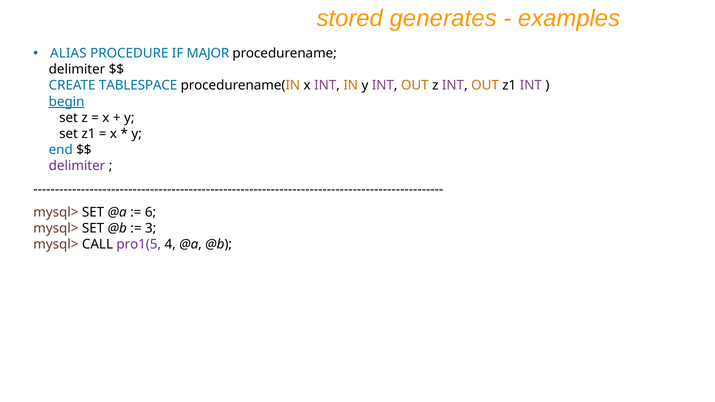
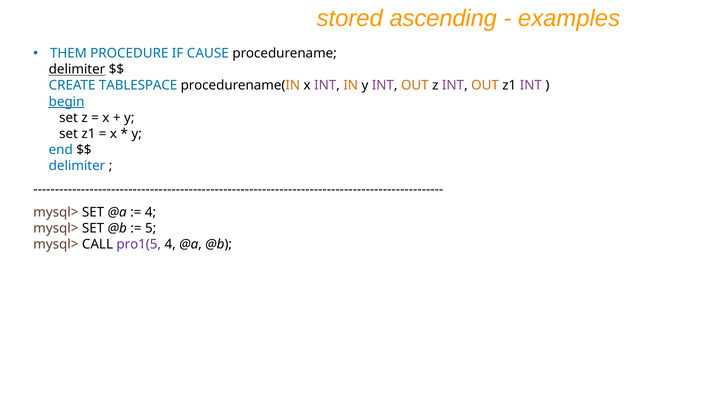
generates: generates -> ascending
ALIAS: ALIAS -> THEM
MAJOR: MAJOR -> CAUSE
delimiter at (77, 69) underline: none -> present
delimiter at (77, 166) colour: purple -> blue
6 at (150, 212): 6 -> 4
3: 3 -> 5
